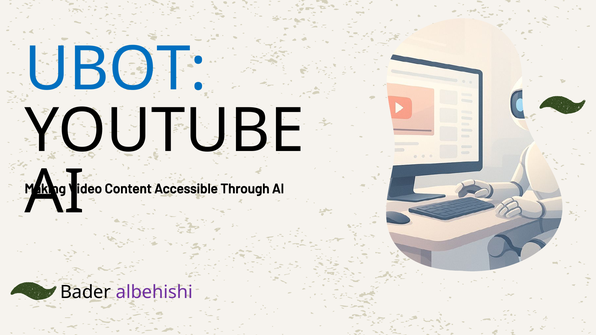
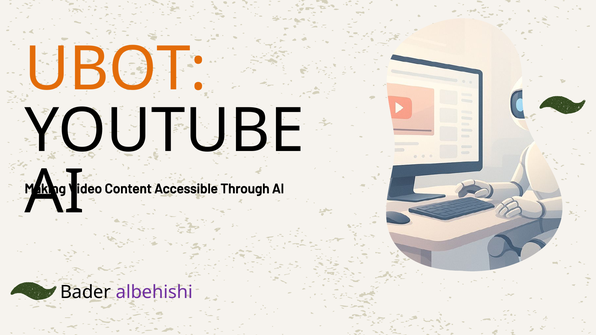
UBOT colour: blue -> orange
